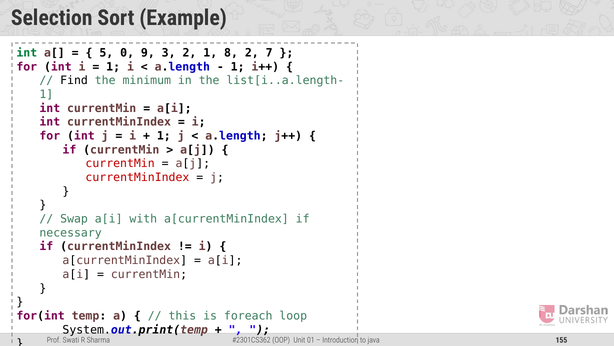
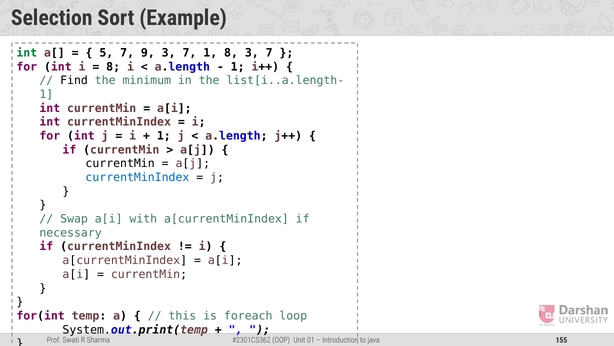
5 0: 0 -> 7
9 3 2: 2 -> 7
8 2: 2 -> 3
1 at (113, 67): 1 -> 8
currentMin at (120, 163) colour: red -> black
currentMinIndex at (137, 177) colour: red -> blue
